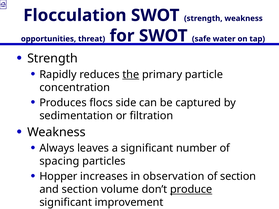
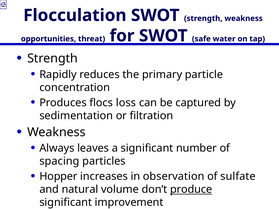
the underline: present -> none
side: side -> loss
of section: section -> sulfate
and section: section -> natural
